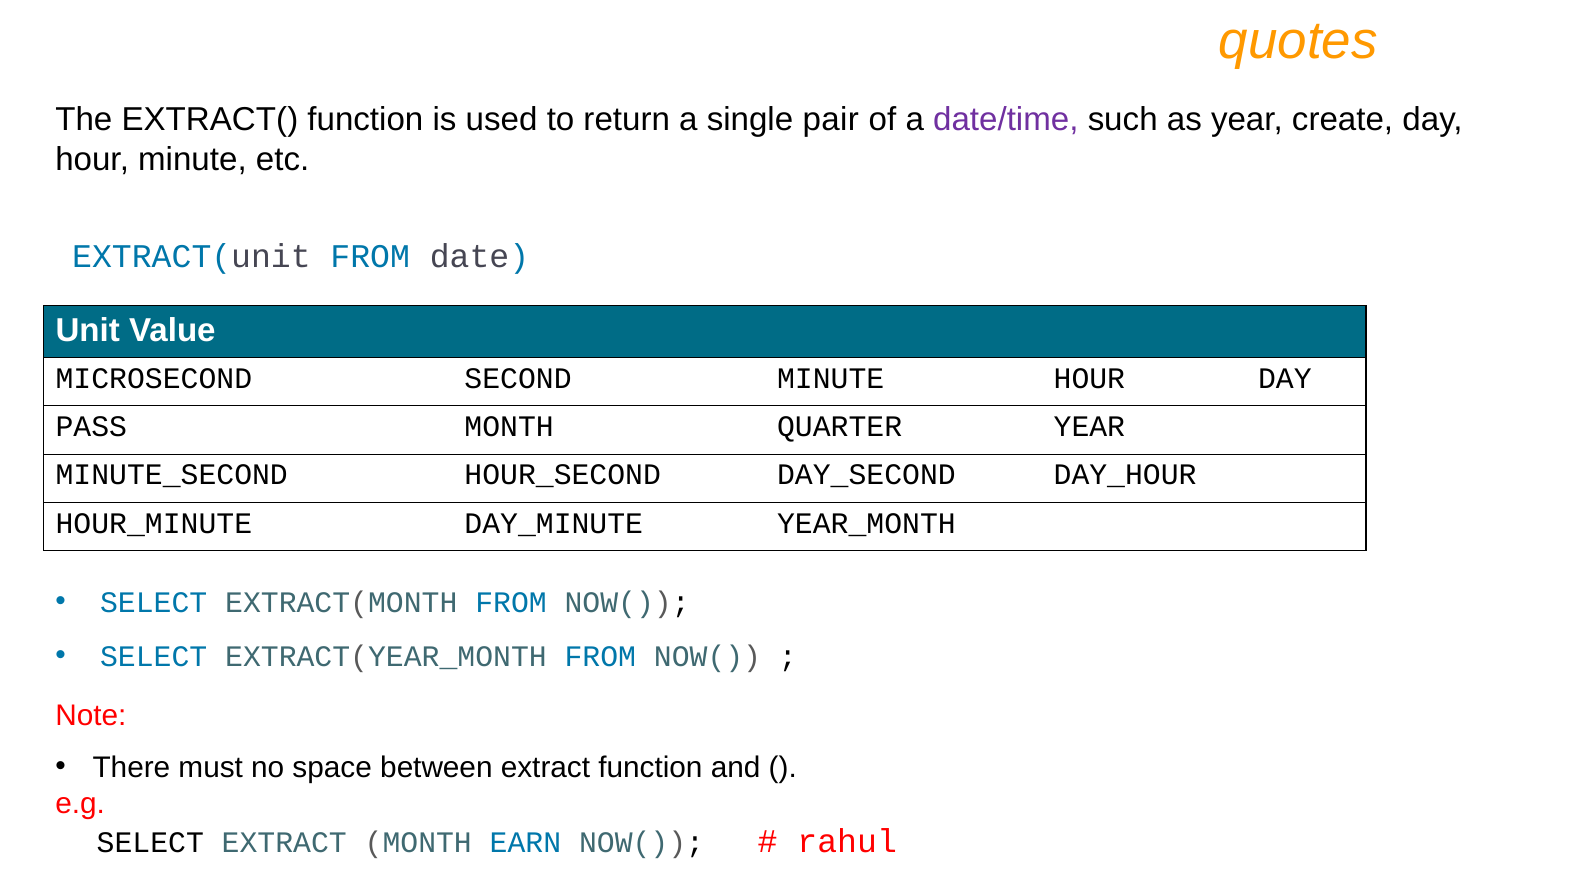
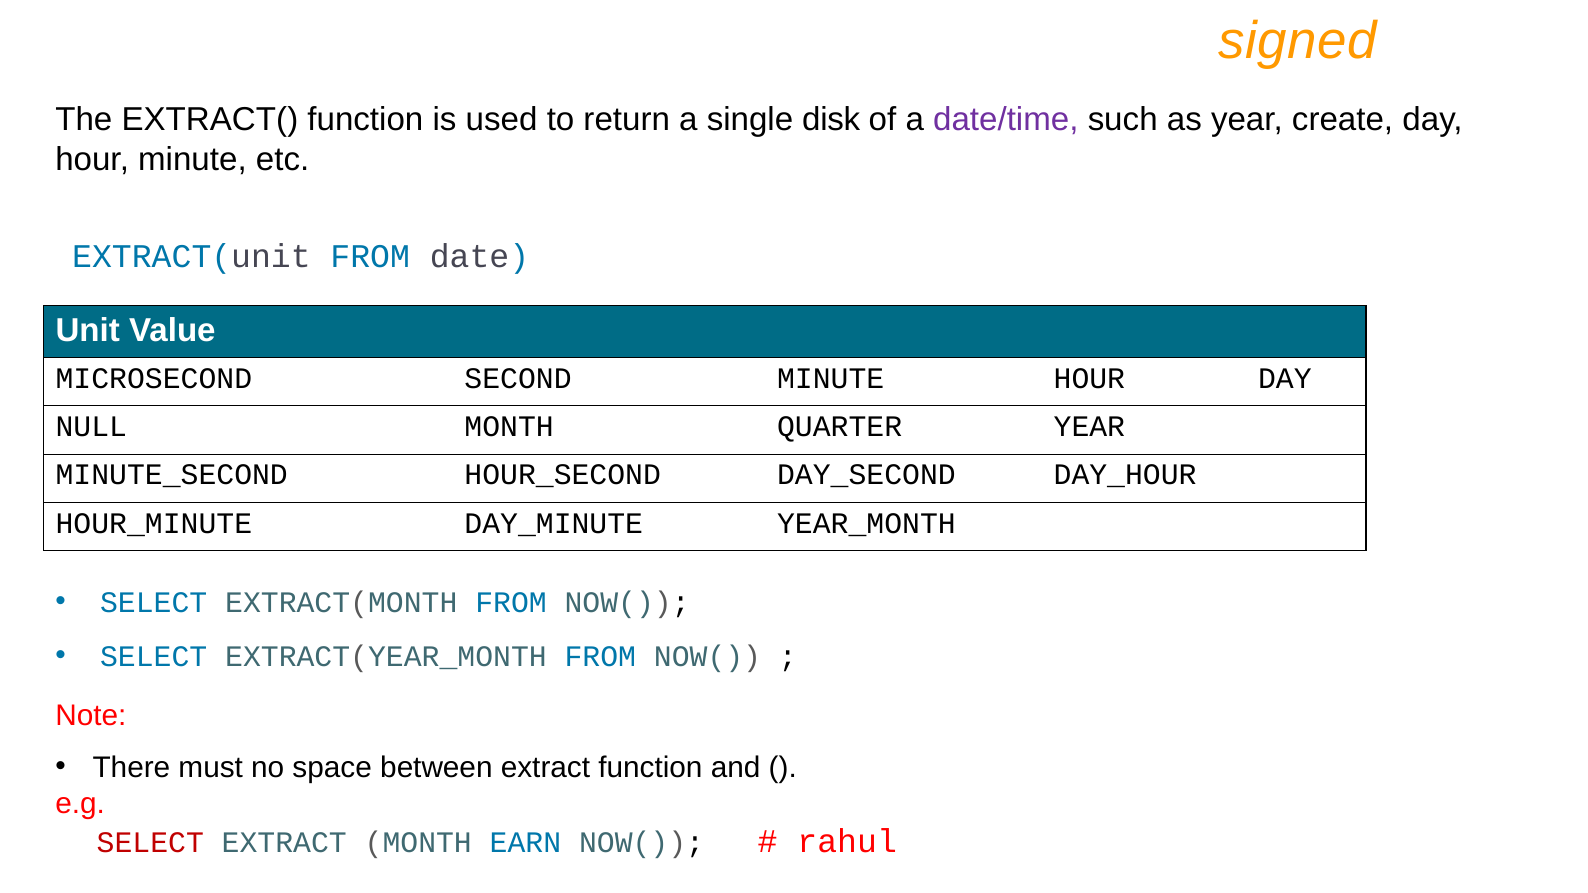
quotes: quotes -> signed
pair: pair -> disk
PASS: PASS -> NULL
SELECT at (150, 843) colour: black -> red
